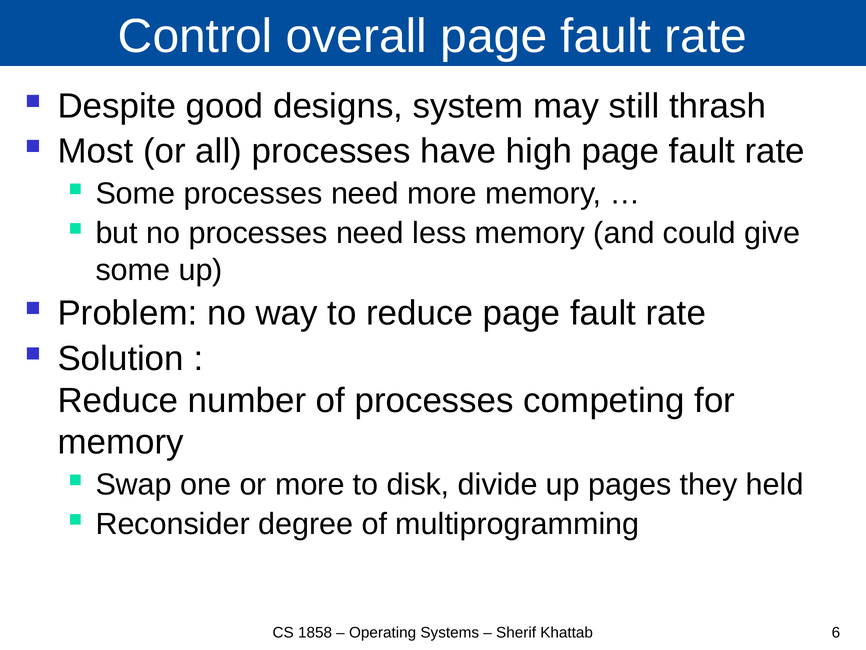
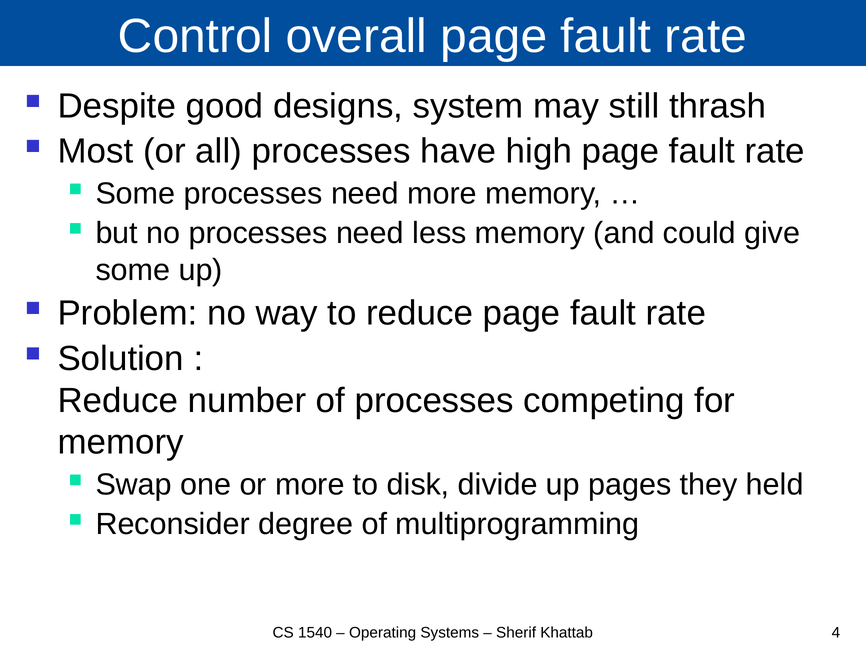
1858: 1858 -> 1540
6: 6 -> 4
